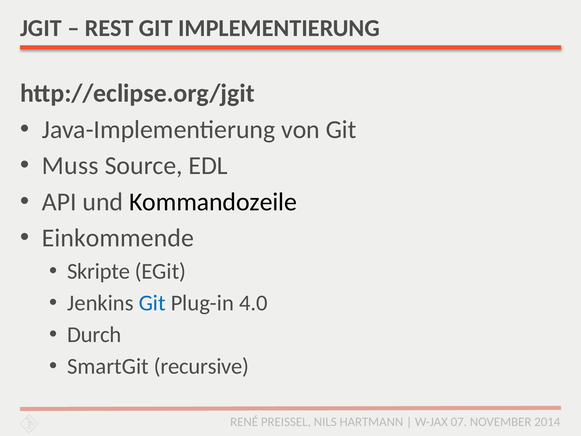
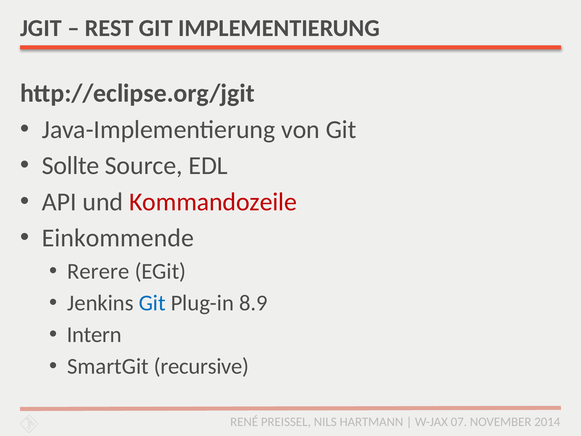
Muss: Muss -> Sollte
Kommandozeile colour: black -> red
Skripte: Skripte -> Rerere
4.0: 4.0 -> 8.9
Durch: Durch -> Intern
